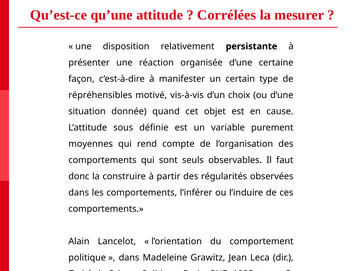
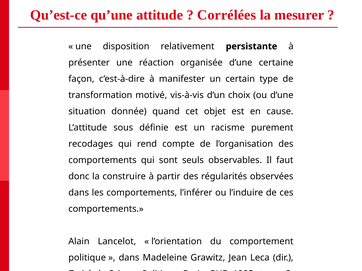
répréhensibles: répréhensibles -> transformation
variable: variable -> racisme
moyennes: moyennes -> recodages
